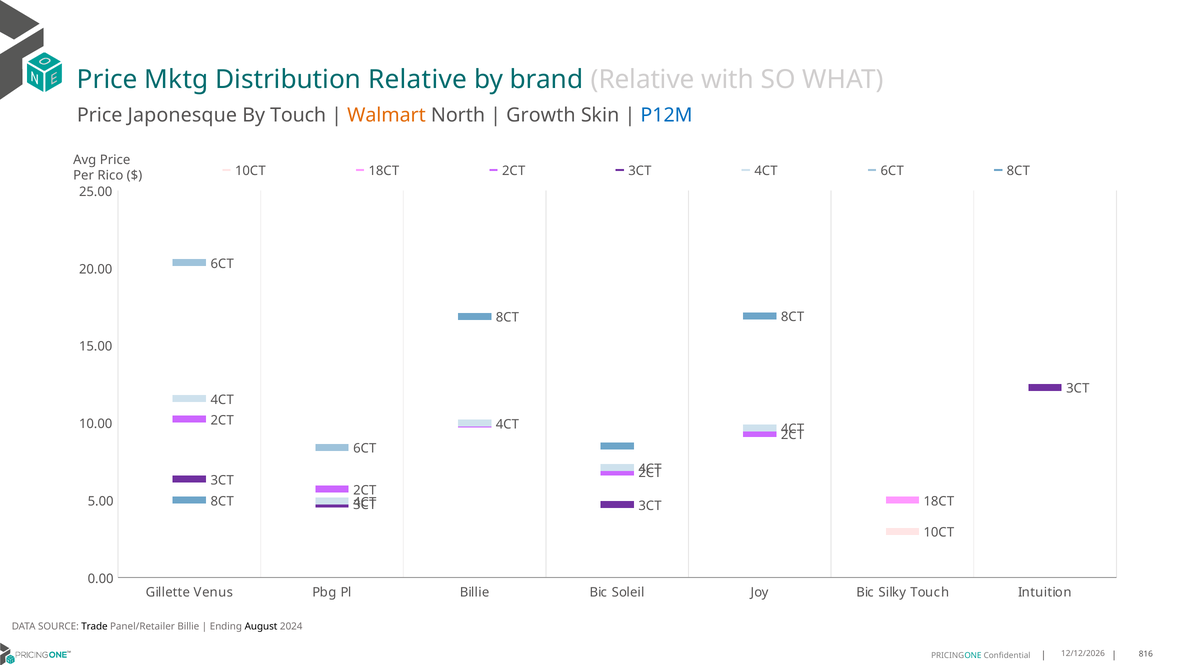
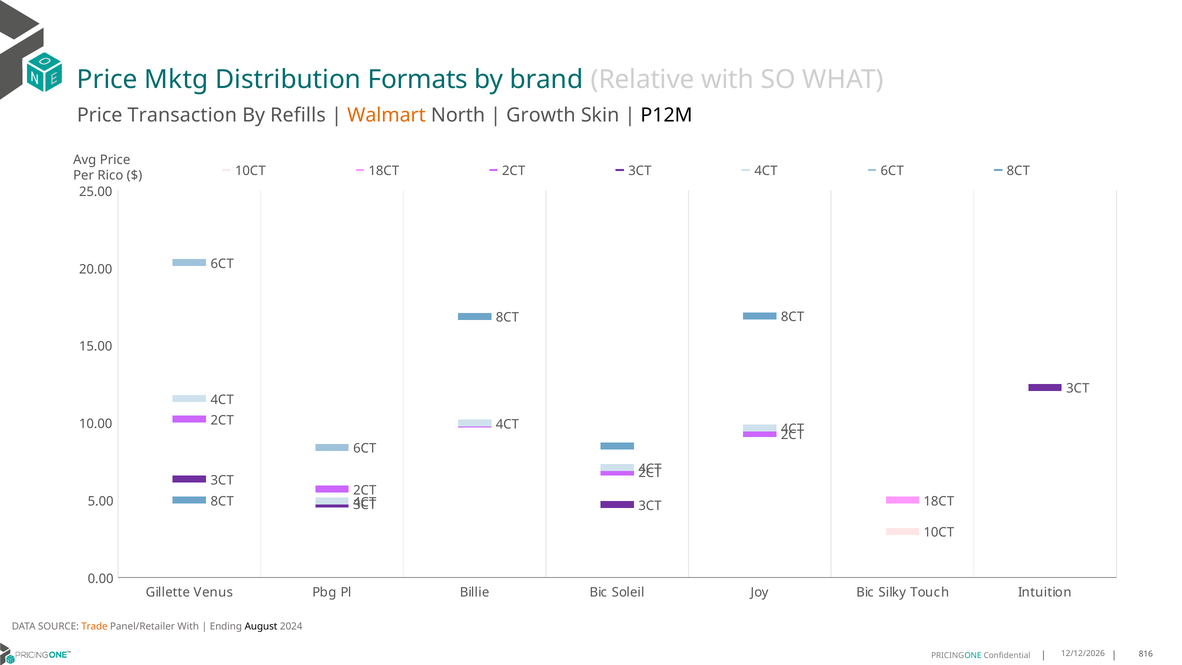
Distribution Relative: Relative -> Formats
Japonesque: Japonesque -> Transaction
By Touch: Touch -> Refills
P12M colour: blue -> black
Trade colour: black -> orange
Panel/Retailer Billie: Billie -> With
